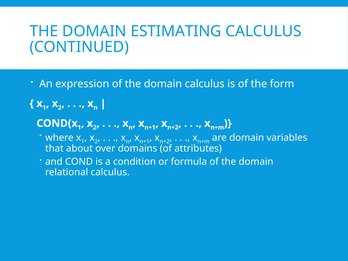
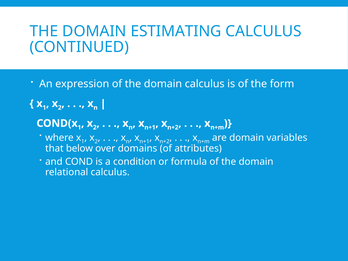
about: about -> below
